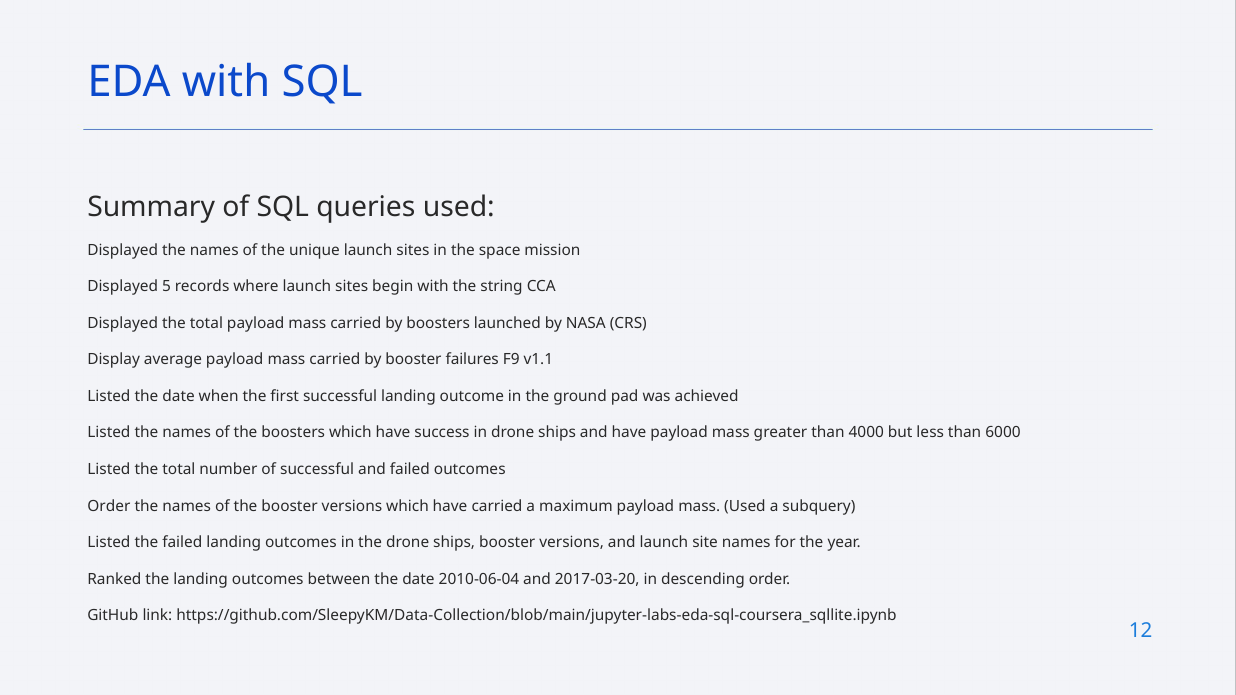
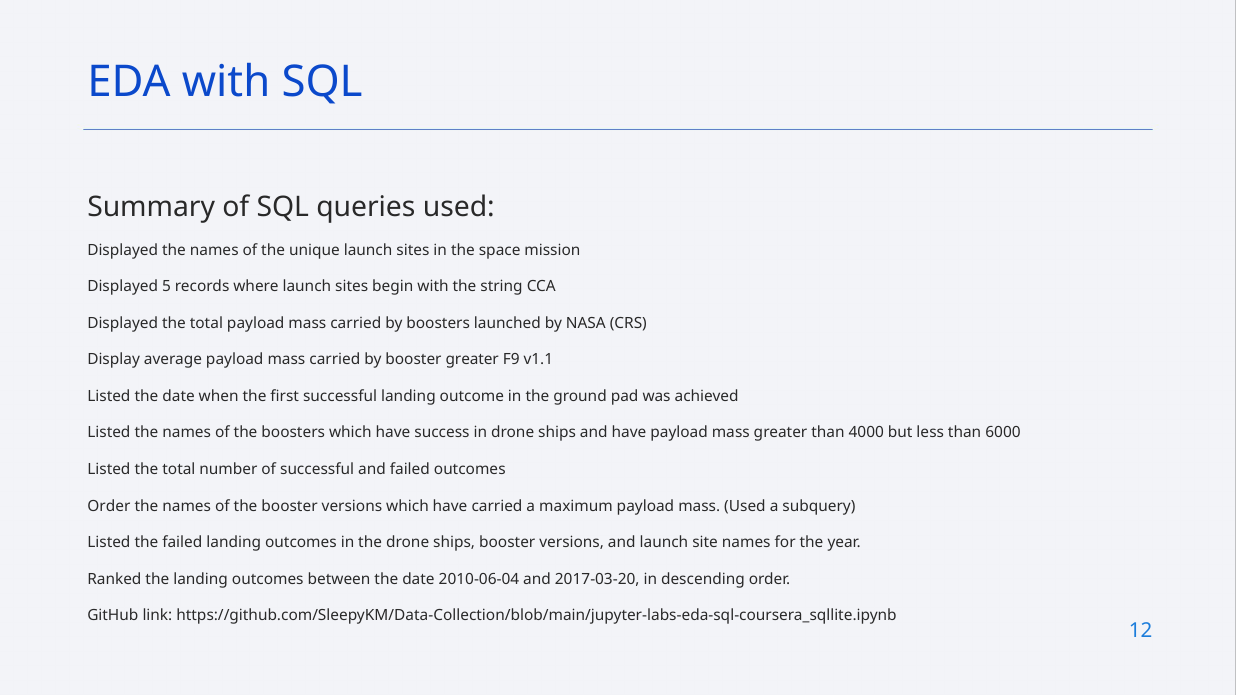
booster failures: failures -> greater
